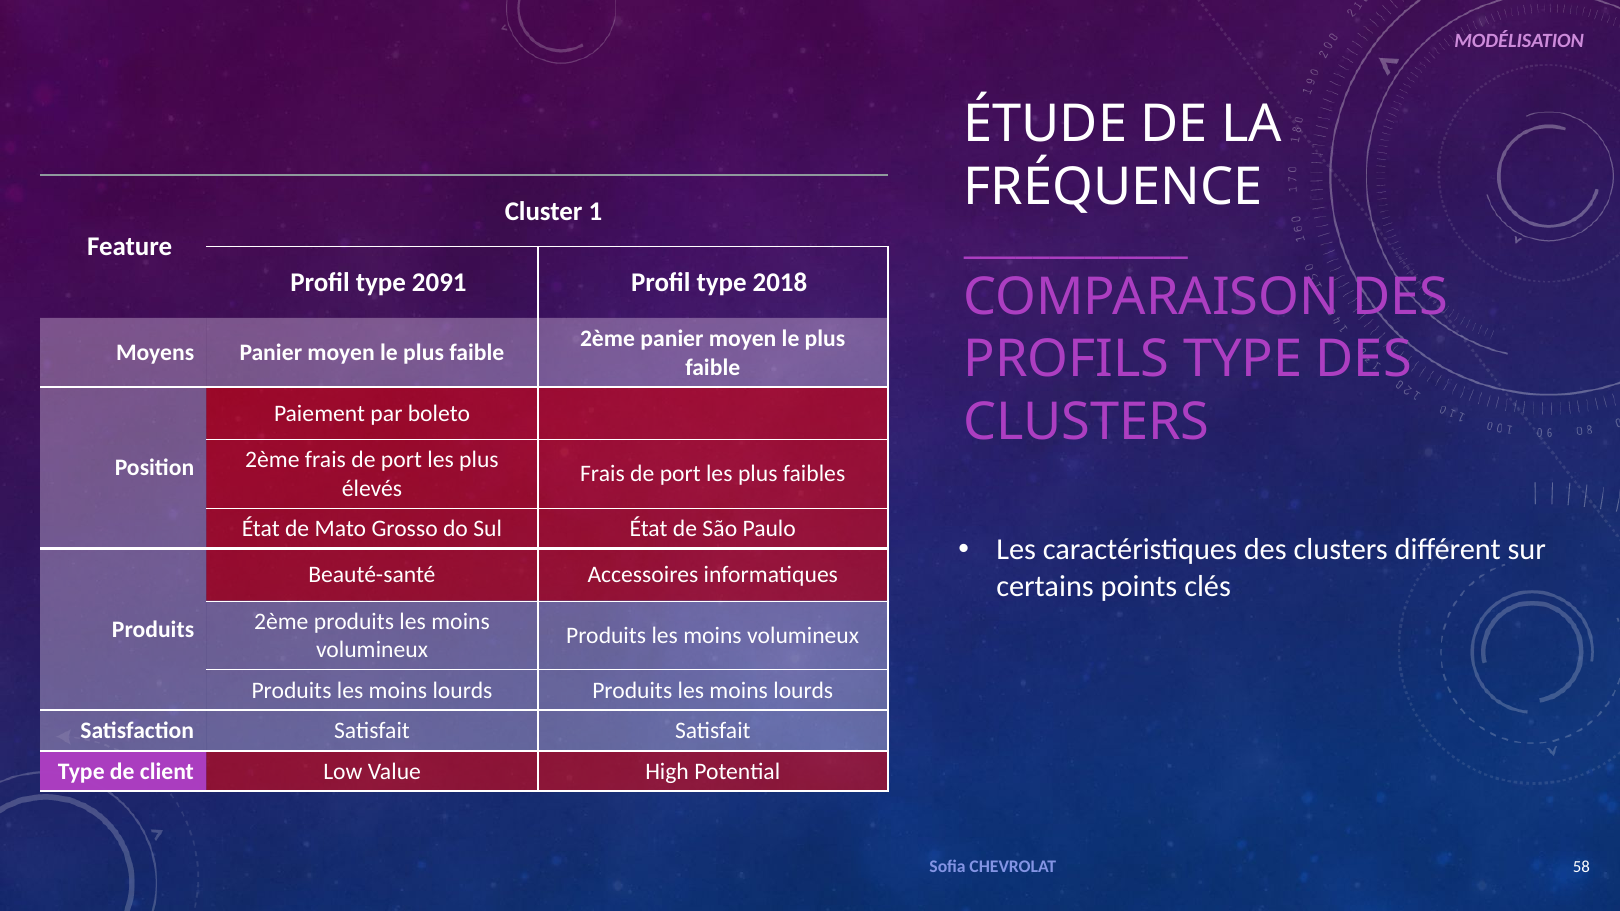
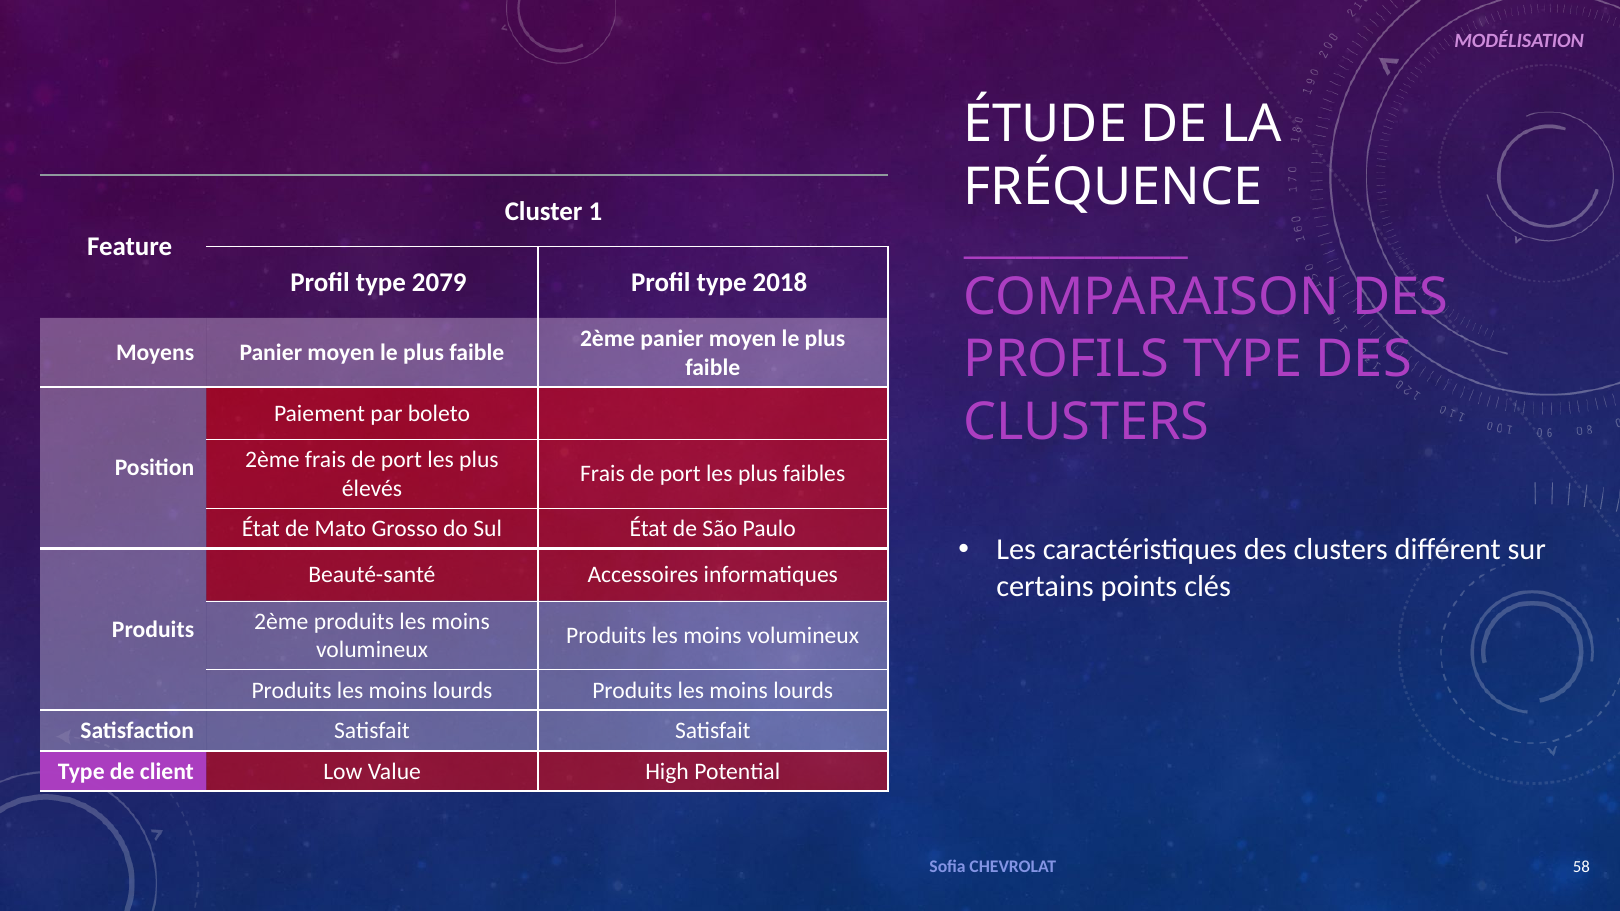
2091: 2091 -> 2079
